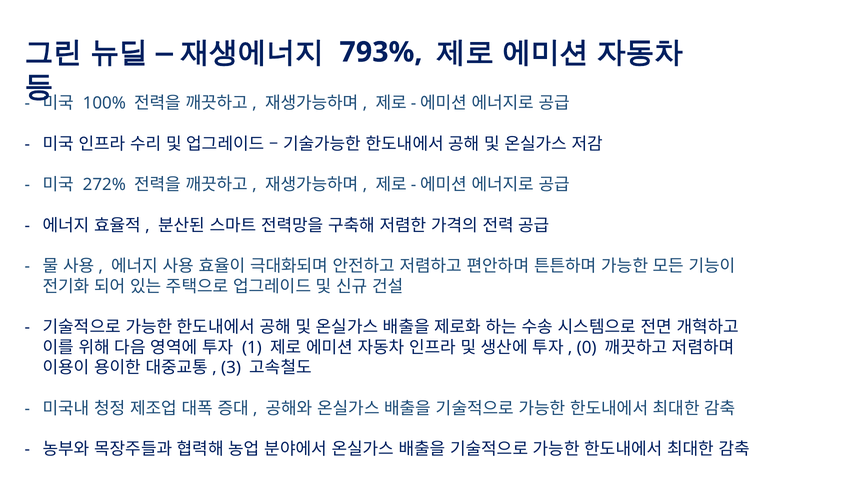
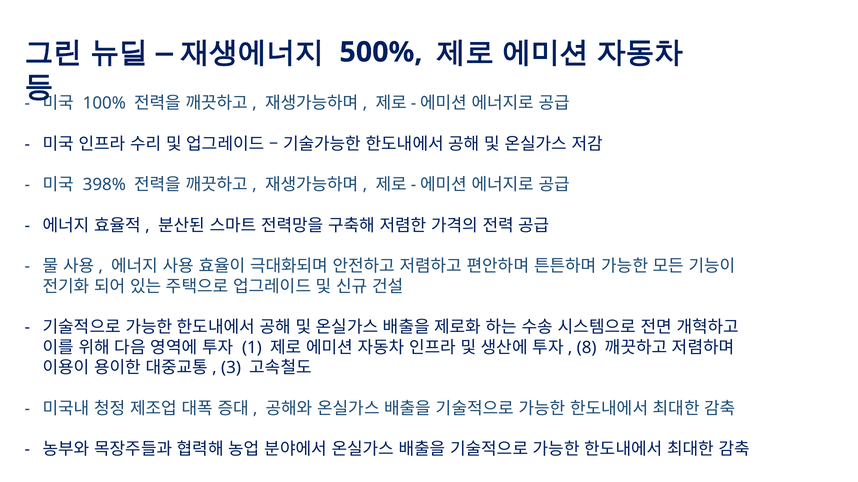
793%: 793% -> 500%
272%: 272% -> 398%
0: 0 -> 8
